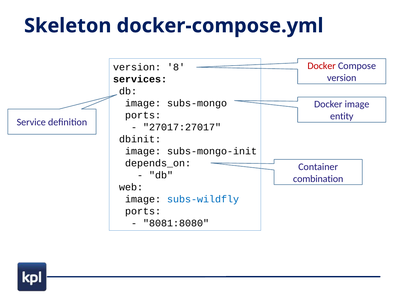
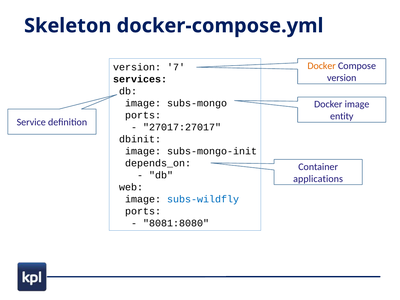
Docker at (322, 66) colour: red -> orange
8: 8 -> 7
combination: combination -> applications
